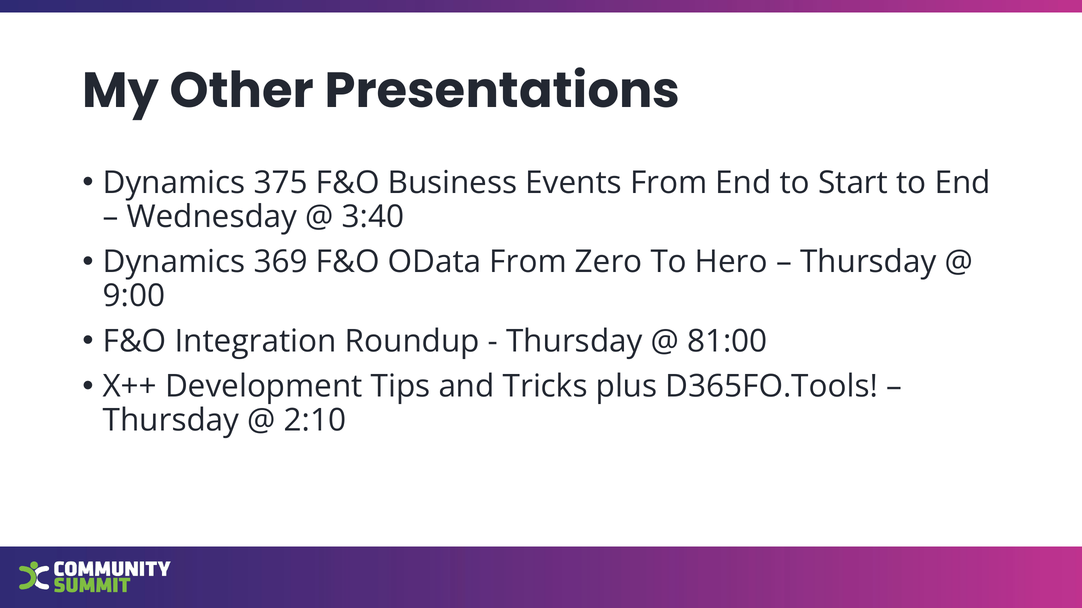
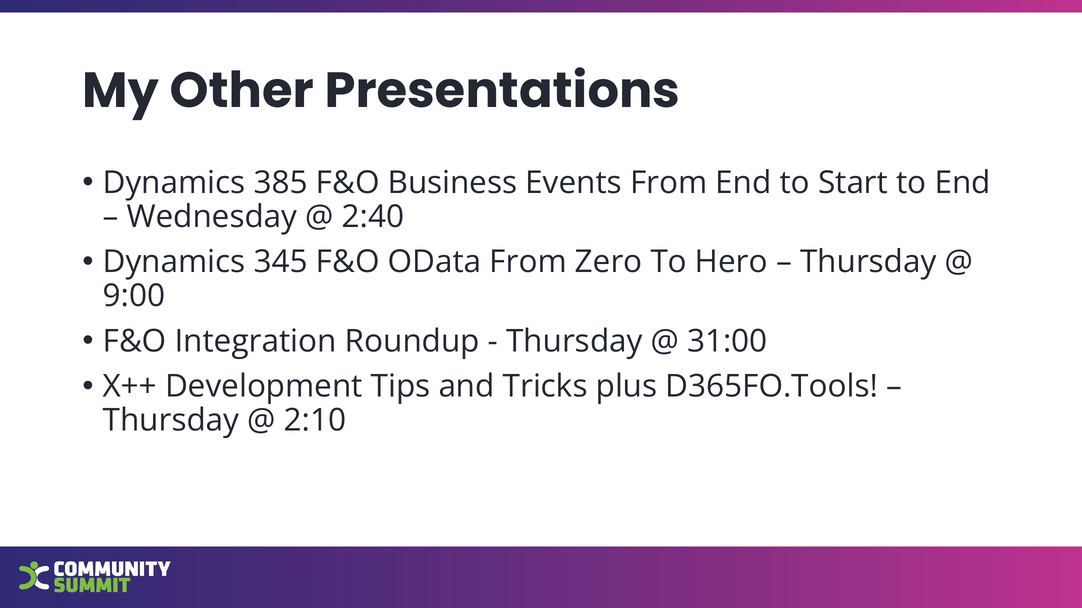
375: 375 -> 385
3:40: 3:40 -> 2:40
369: 369 -> 345
81:00: 81:00 -> 31:00
